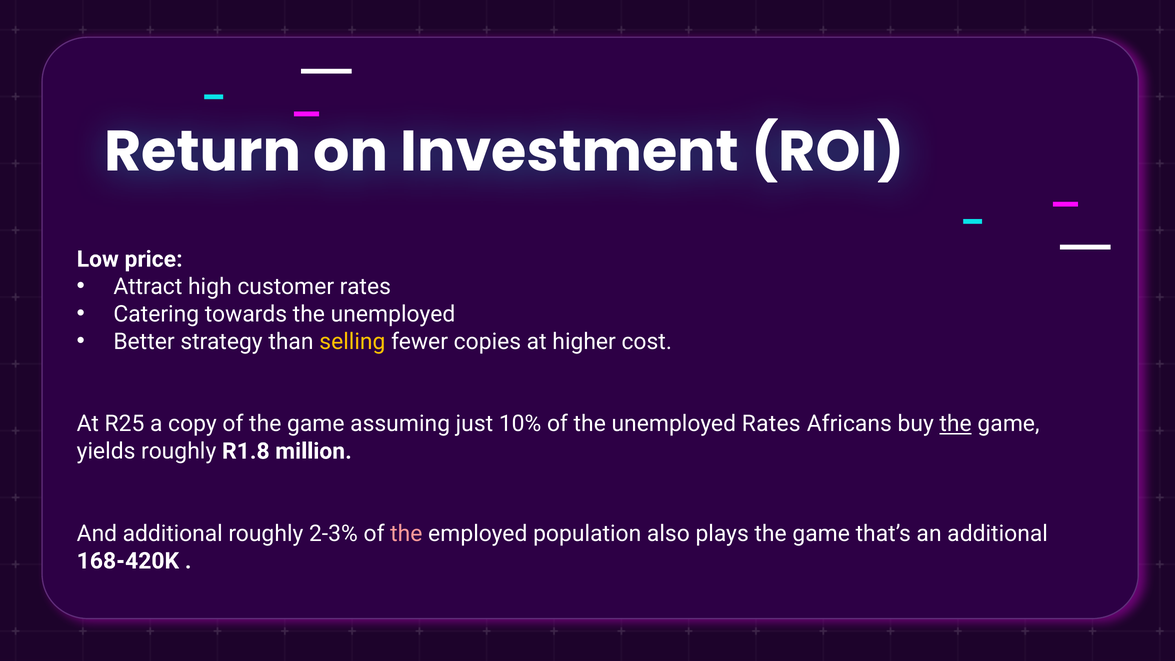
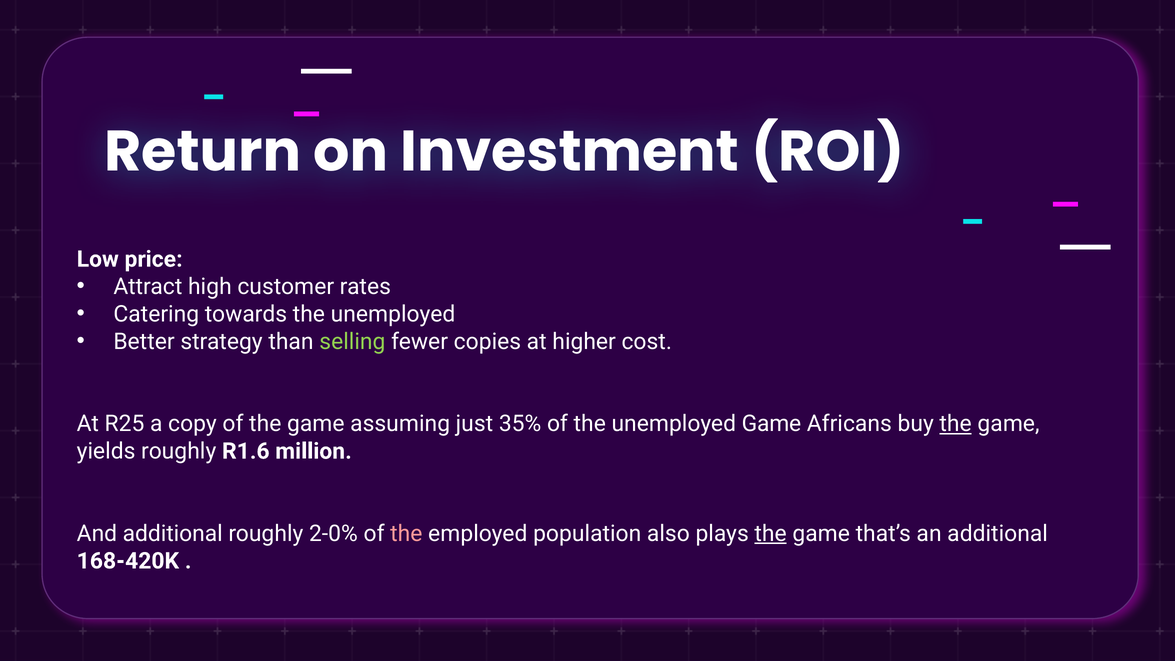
selling colour: yellow -> light green
10%: 10% -> 35%
unemployed Rates: Rates -> Game
R1.8: R1.8 -> R1.6
2-3%: 2-3% -> 2-0%
the at (771, 533) underline: none -> present
